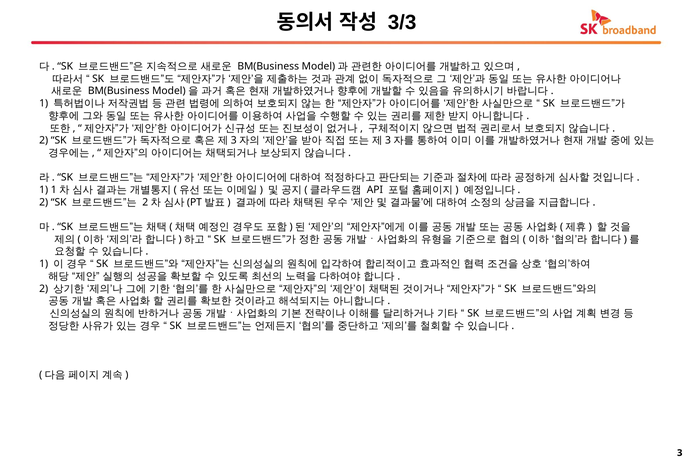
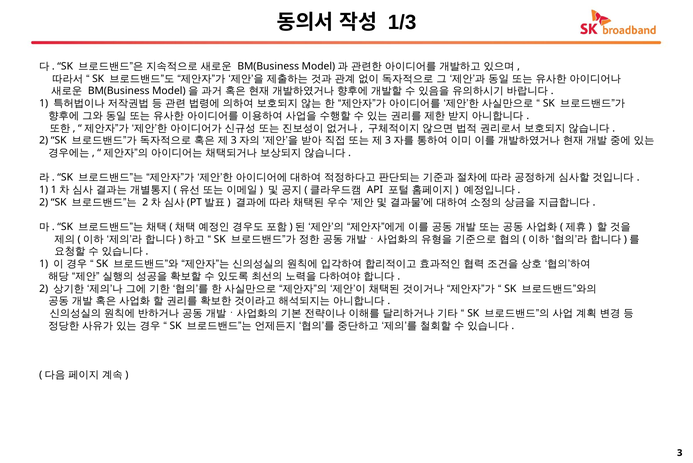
3/3: 3/3 -> 1/3
